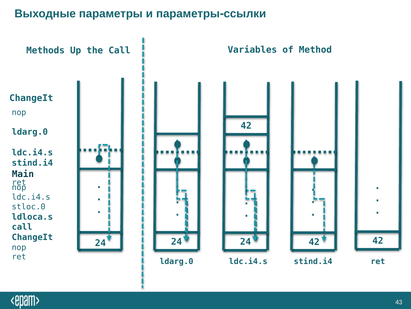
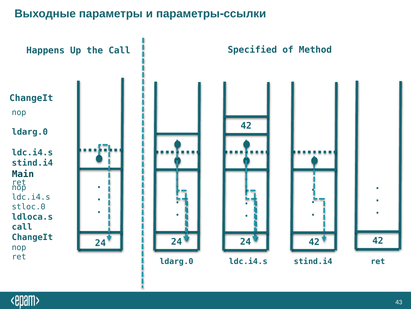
Methods: Methods -> Happens
Variables: Variables -> Specified
